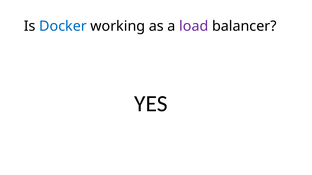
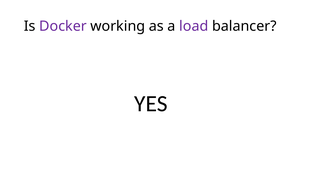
Docker colour: blue -> purple
